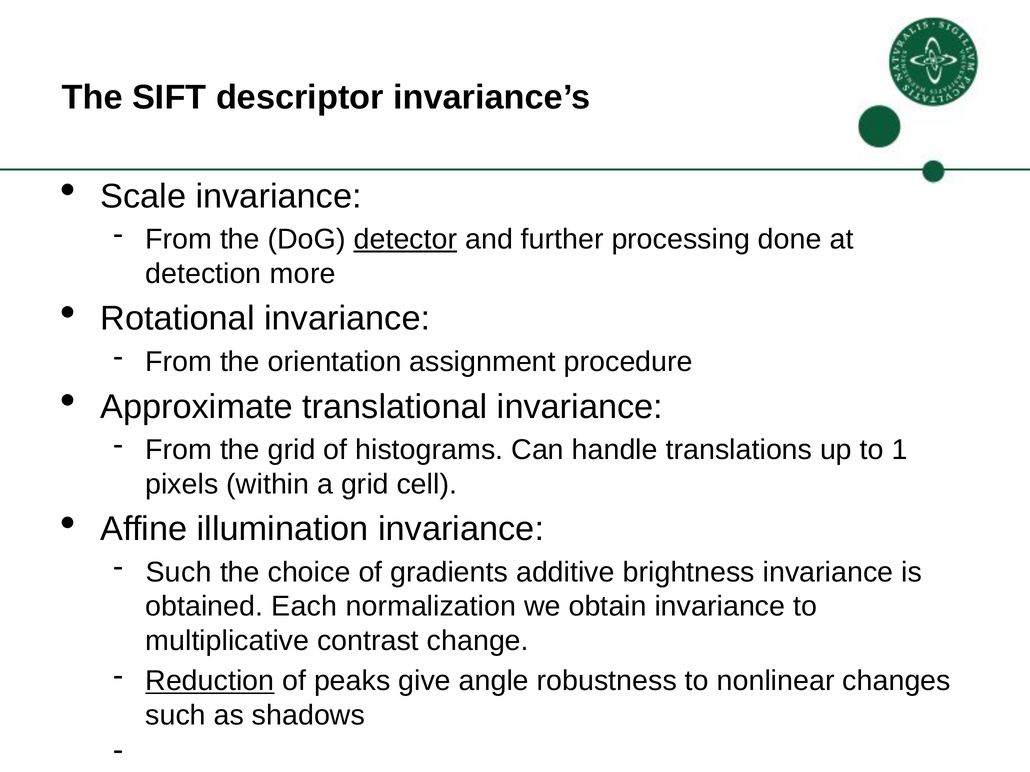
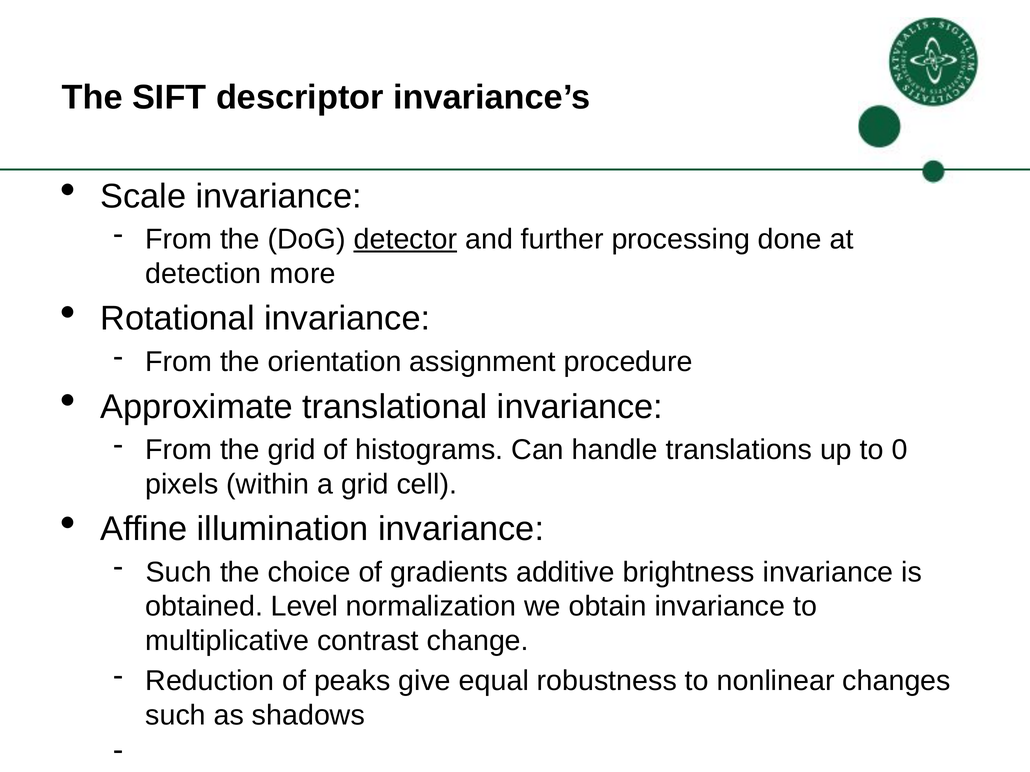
1: 1 -> 0
Each: Each -> Level
Reduction underline: present -> none
angle: angle -> equal
